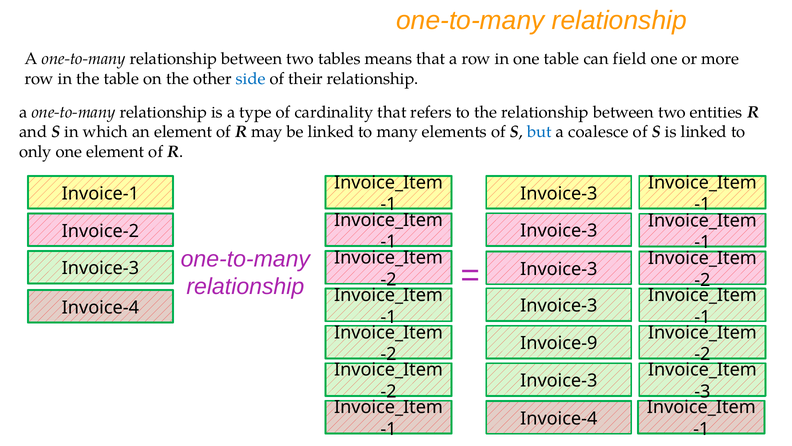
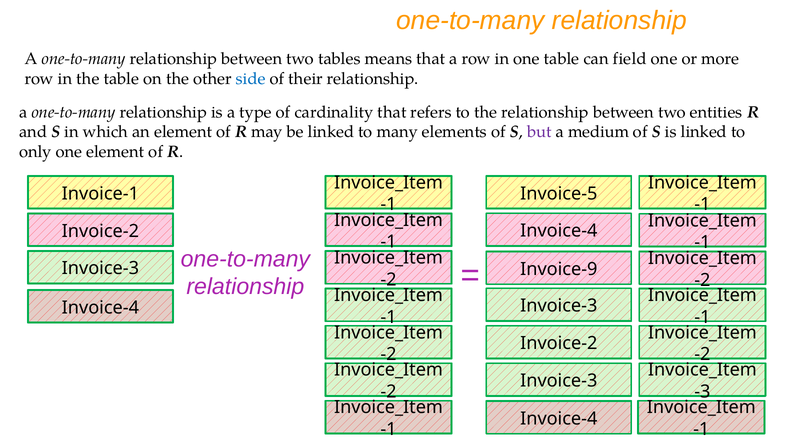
but colour: blue -> purple
coalesce: coalesce -> medium
Invoice-3 at (559, 193): Invoice-3 -> Invoice-5
Invoice-3 at (559, 231): Invoice-3 -> Invoice-4
Invoice-3 at (559, 269): Invoice-3 -> Invoice-9
Invoice-9 at (559, 343): Invoice-9 -> Invoice-2
